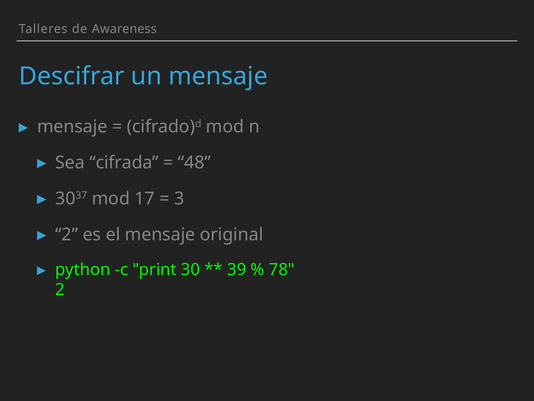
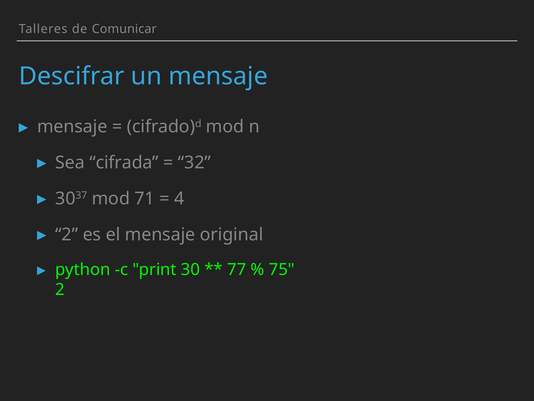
Awareness: Awareness -> Comunicar
48: 48 -> 32
17: 17 -> 71
3: 3 -> 4
39: 39 -> 77
78: 78 -> 75
